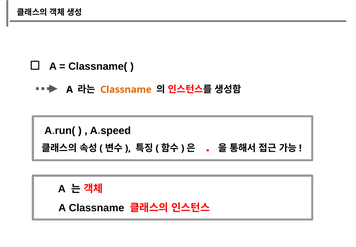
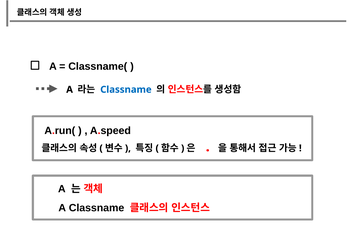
Classname at (126, 89) colour: orange -> blue
